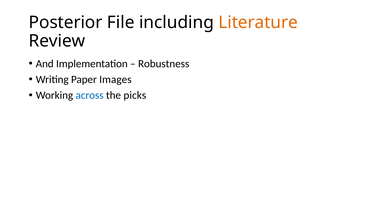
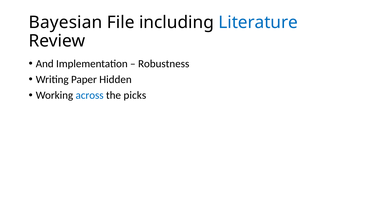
Posterior: Posterior -> Bayesian
Literature colour: orange -> blue
Images: Images -> Hidden
